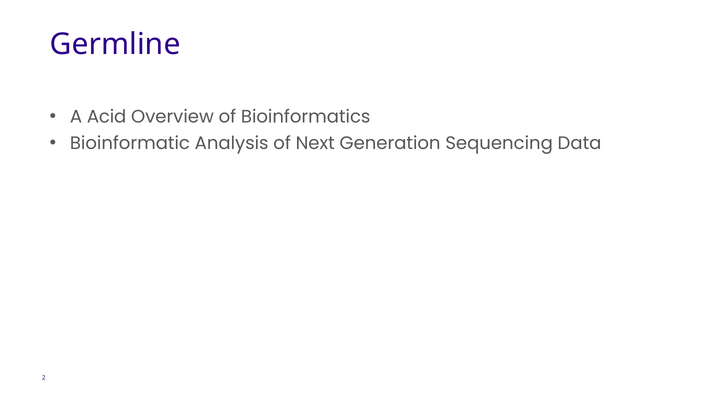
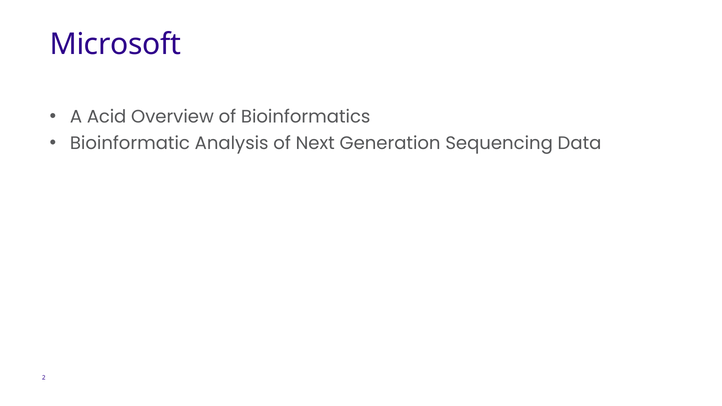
Germline: Germline -> Microsoft
